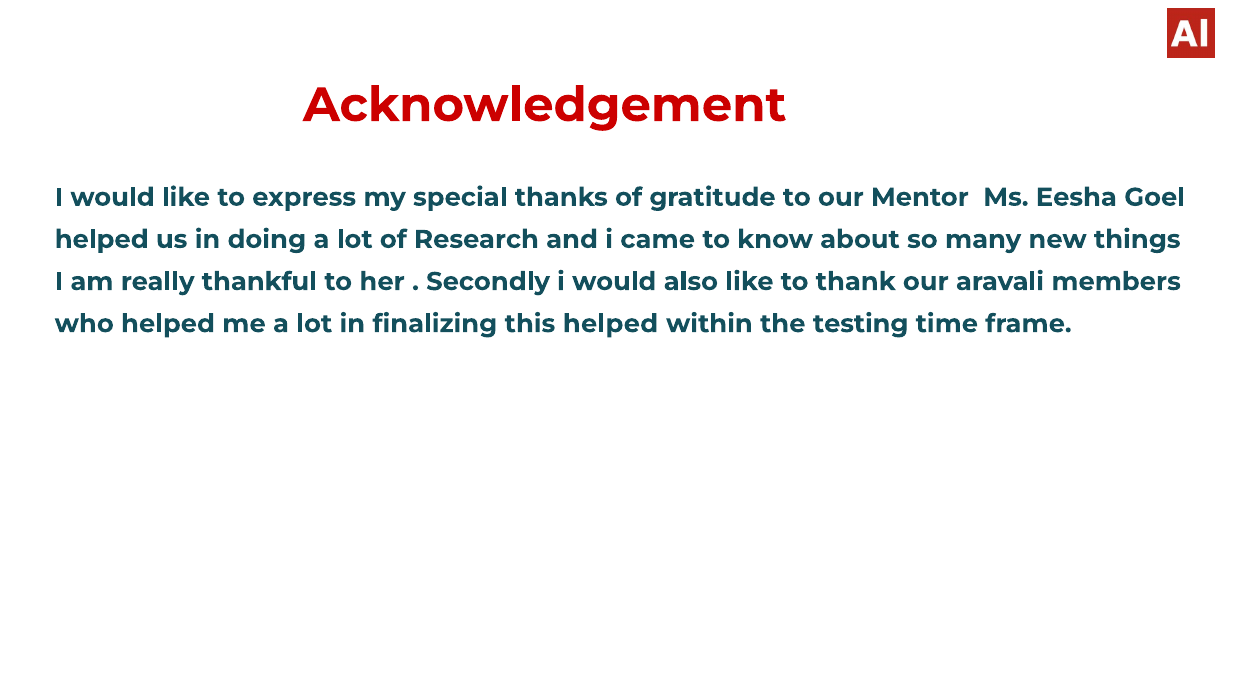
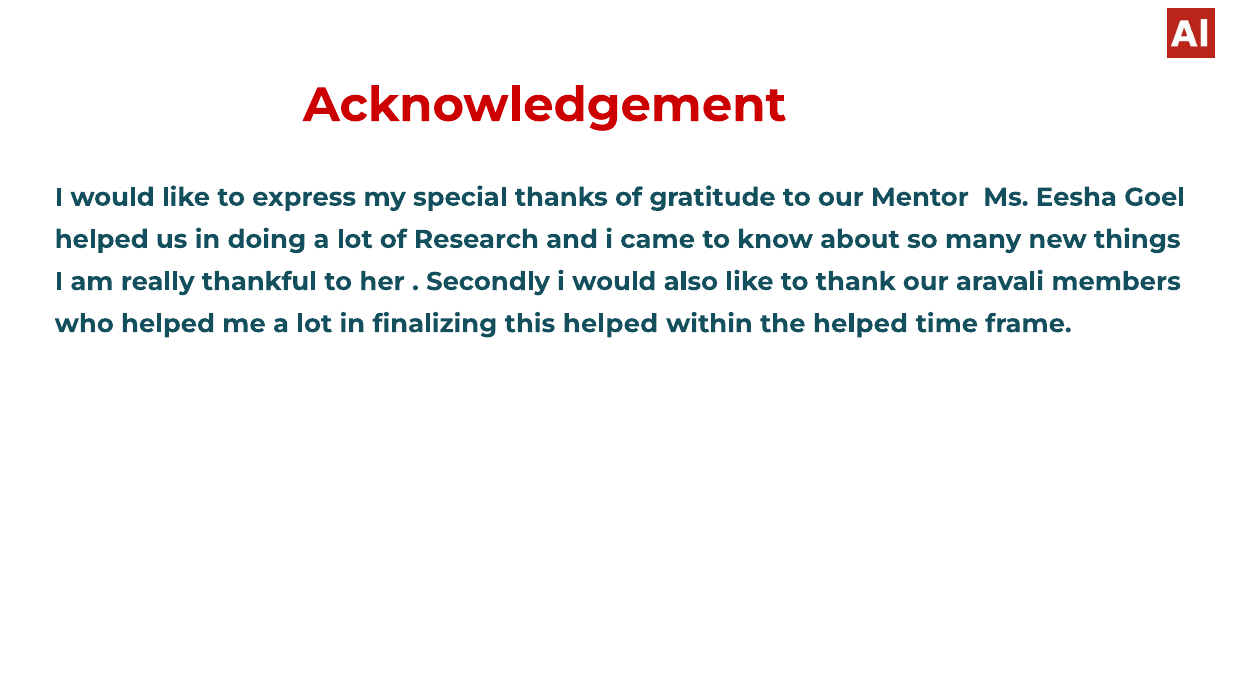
the testing: testing -> helped
